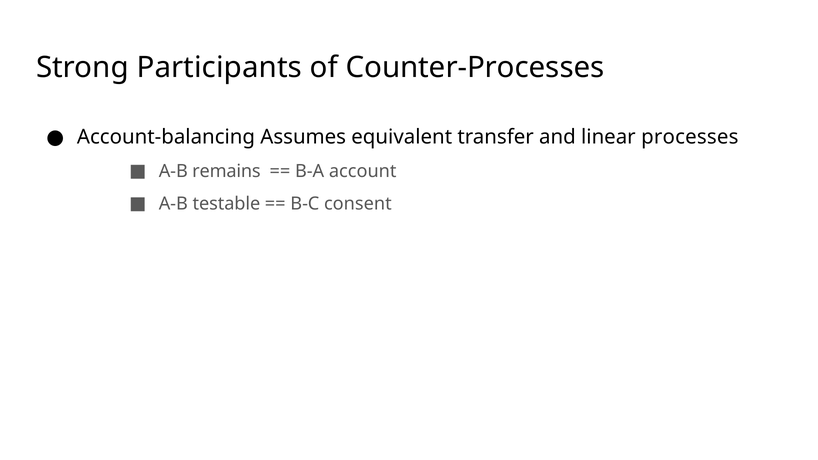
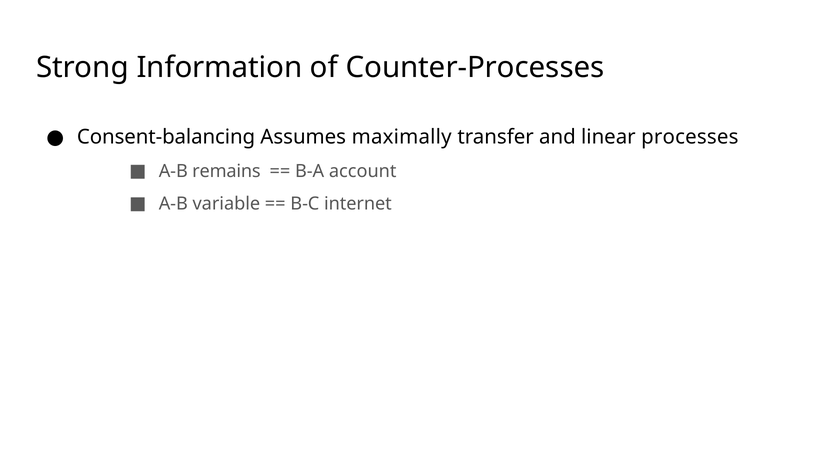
Participants: Participants -> Information
Account-balancing: Account-balancing -> Consent-balancing
equivalent: equivalent -> maximally
testable: testable -> variable
consent: consent -> internet
